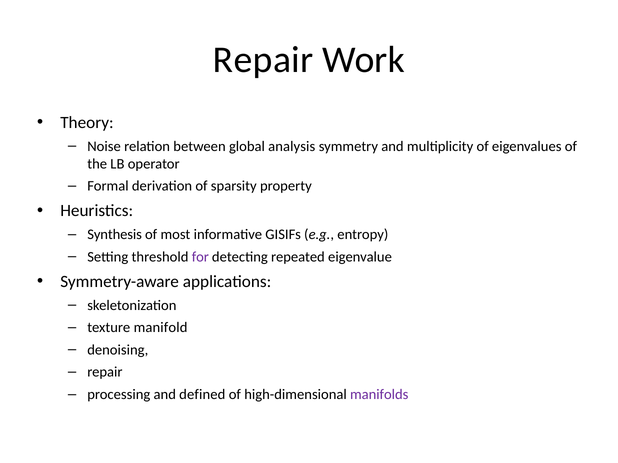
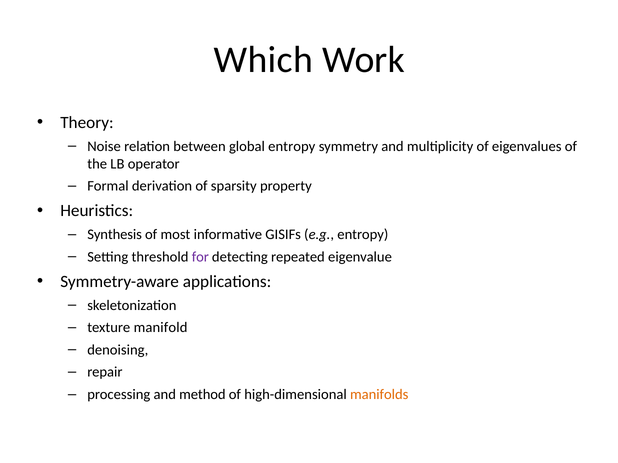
Repair at (263, 60): Repair -> Which
global analysis: analysis -> entropy
defined: defined -> method
manifolds colour: purple -> orange
